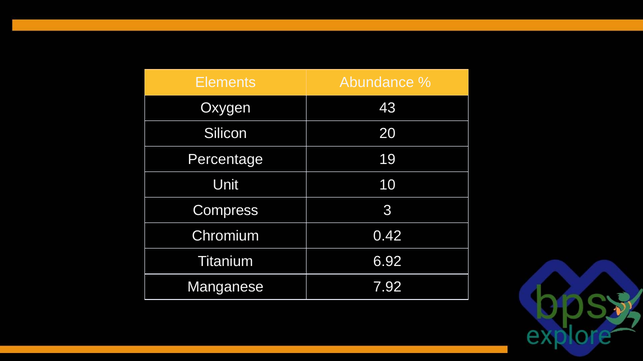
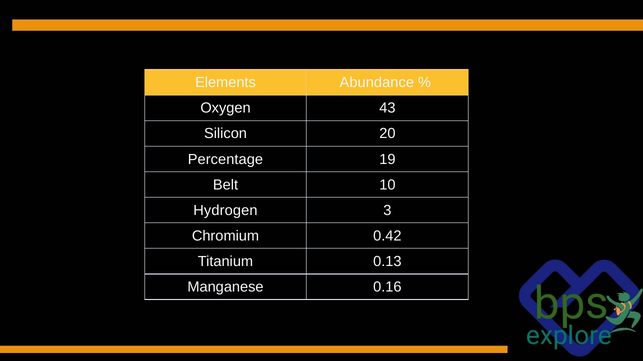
Unit: Unit -> Belt
Compress: Compress -> Hydrogen
6.92: 6.92 -> 0.13
7.92: 7.92 -> 0.16
